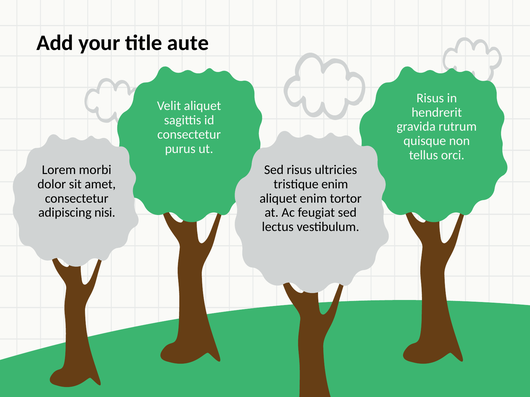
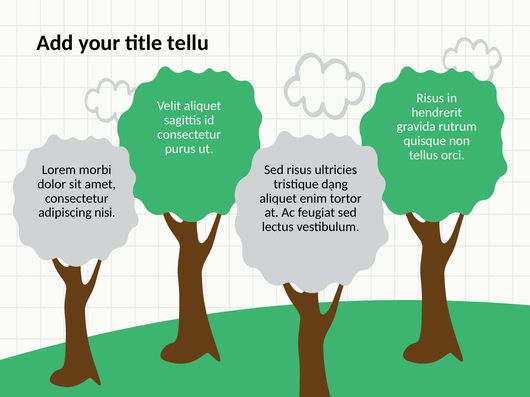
aute: aute -> tellu
tristique enim: enim -> dạng
